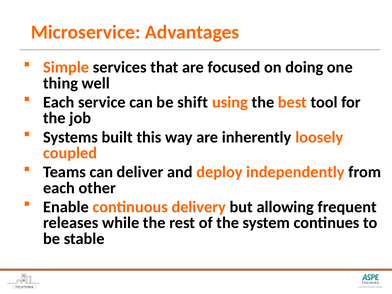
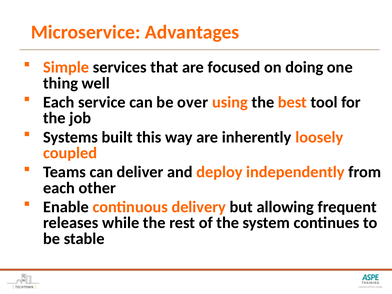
shift: shift -> over
